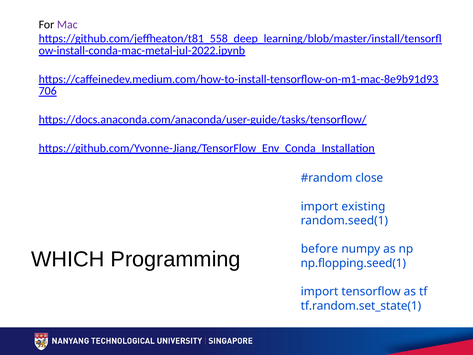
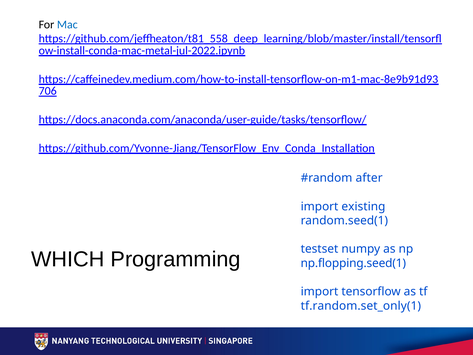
Mac colour: purple -> blue
close: close -> after
before: before -> testset
tf.random.set_state(1: tf.random.set_state(1 -> tf.random.set_only(1
